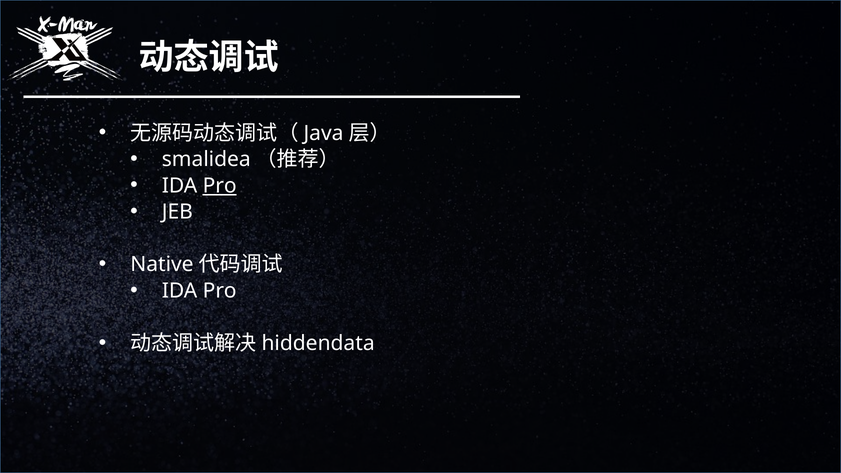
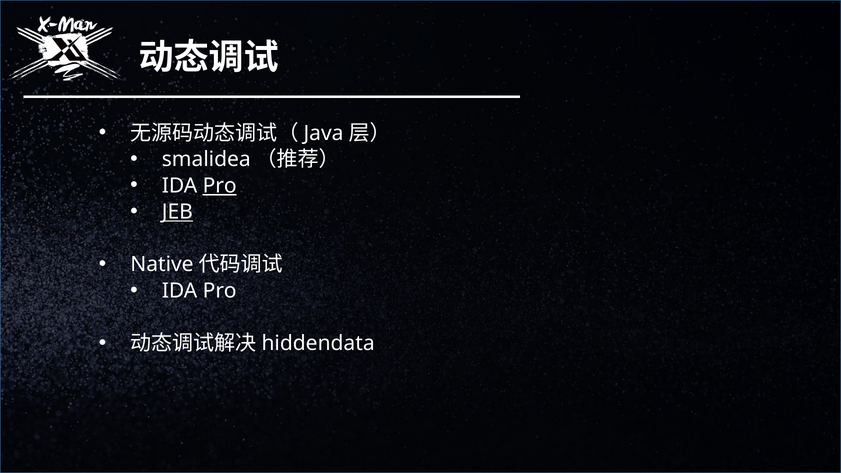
JEB underline: none -> present
